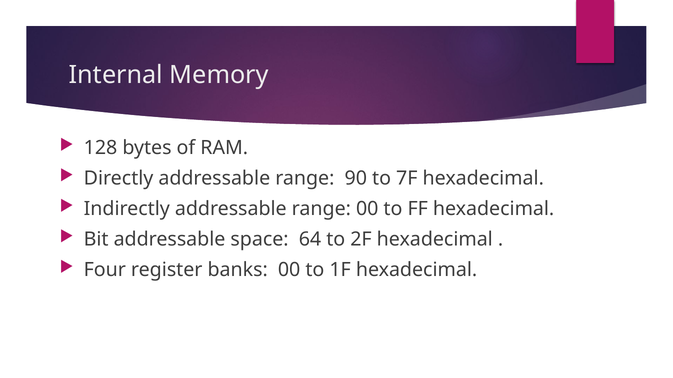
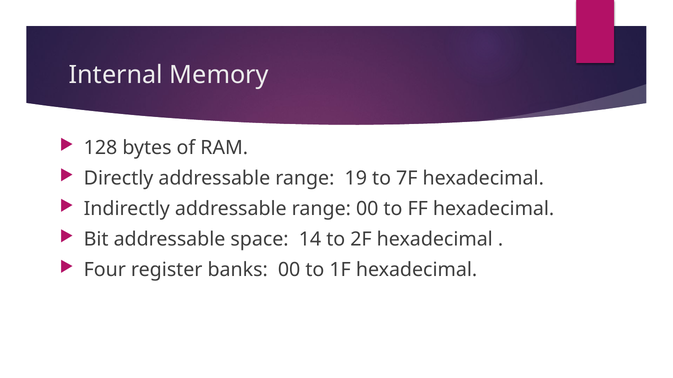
90: 90 -> 19
64: 64 -> 14
